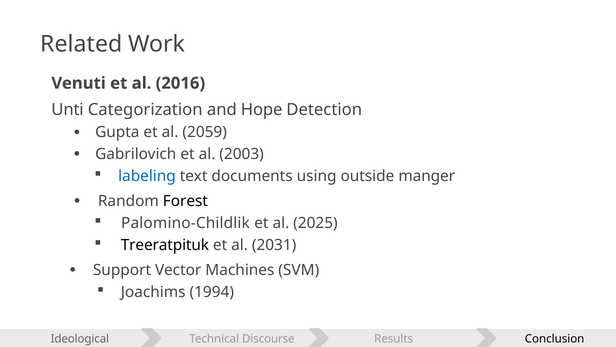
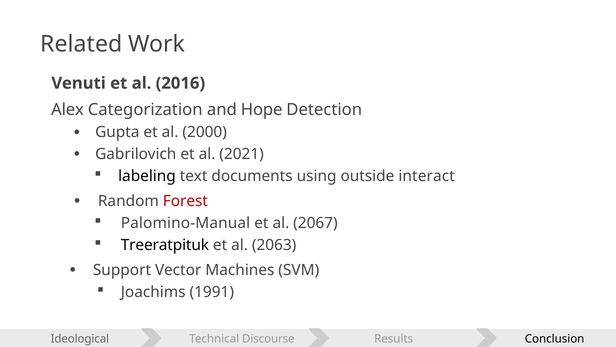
Unti: Unti -> Alex
2059: 2059 -> 2000
2003: 2003 -> 2021
labeling colour: blue -> black
manger: manger -> interact
Forest colour: black -> red
Palomino-Childlik: Palomino-Childlik -> Palomino-Manual
2025: 2025 -> 2067
2031: 2031 -> 2063
1994: 1994 -> 1991
